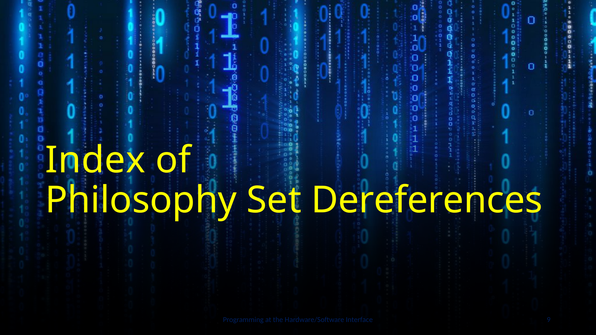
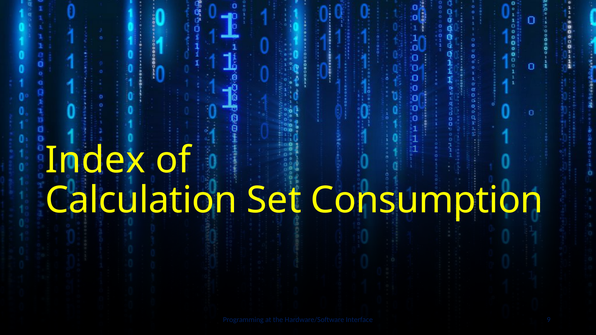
Philosophy: Philosophy -> Calculation
Dereferences: Dereferences -> Consumption
